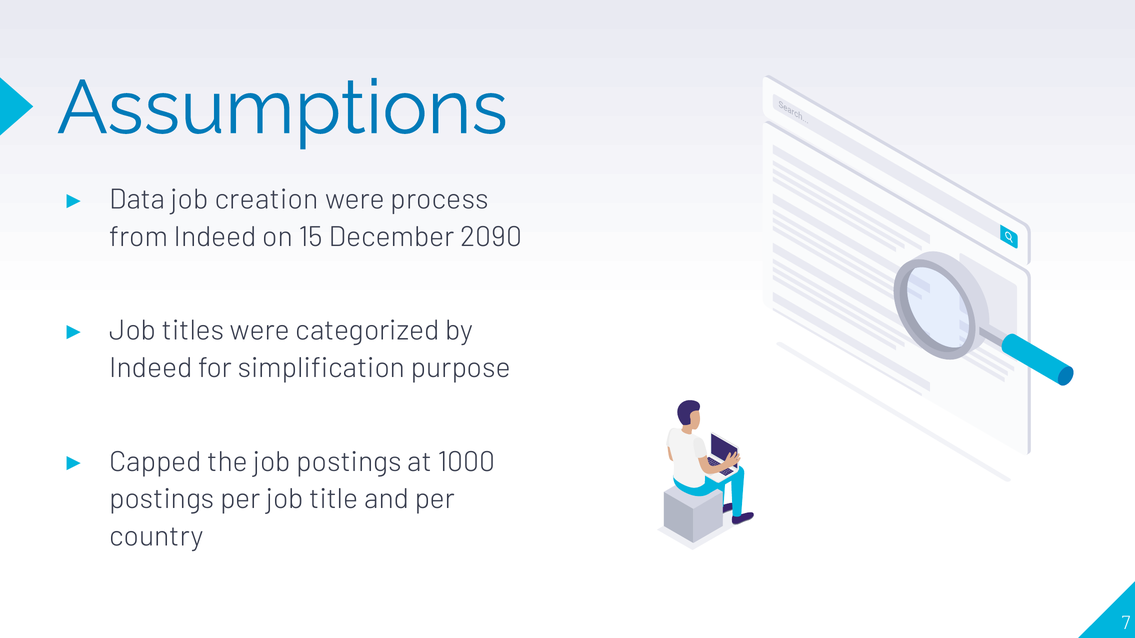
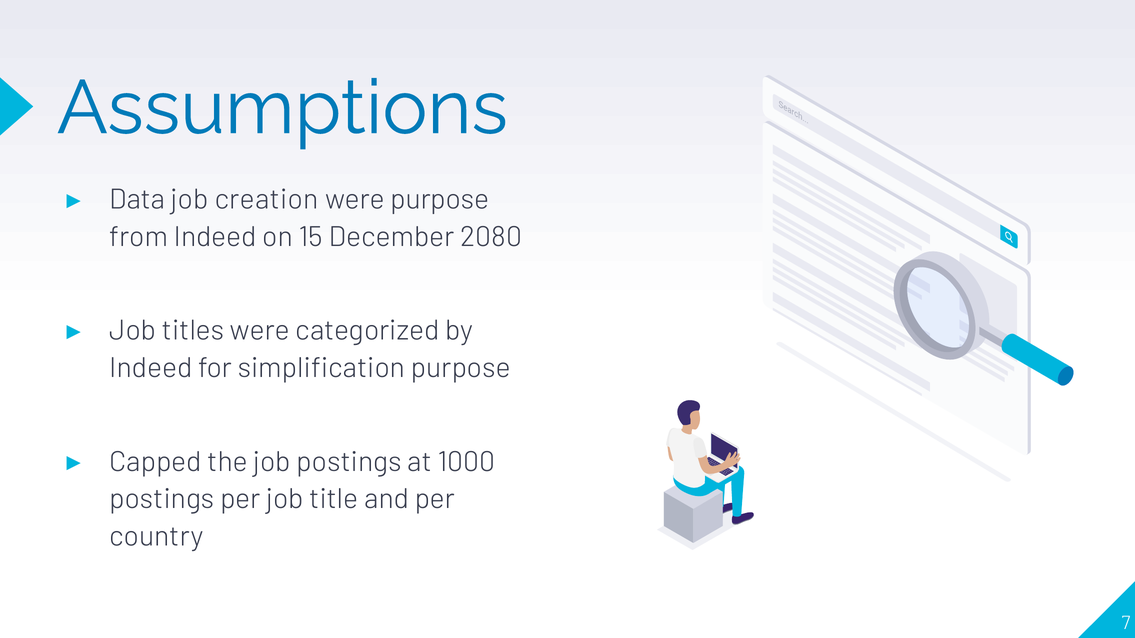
were process: process -> purpose
2090: 2090 -> 2080
